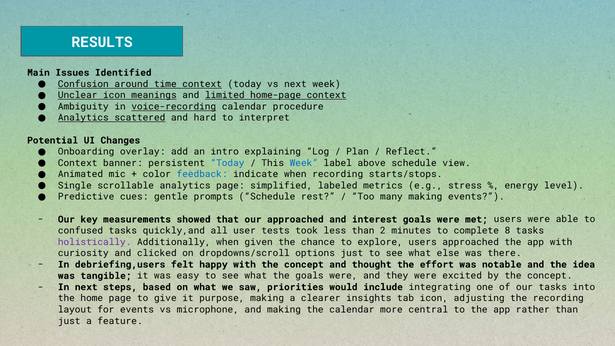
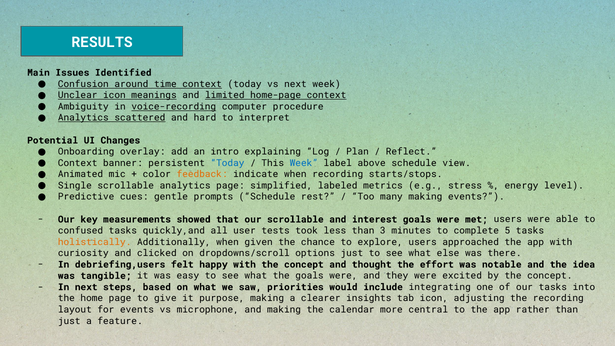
voice-recording calendar: calendar -> computer
feedback colour: blue -> orange
our approached: approached -> scrollable
2: 2 -> 3
8: 8 -> 5
holistically colour: purple -> orange
